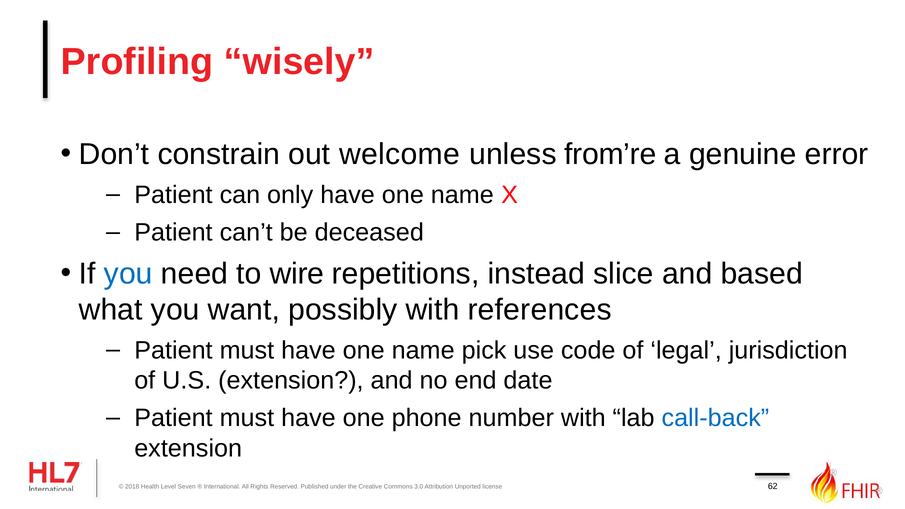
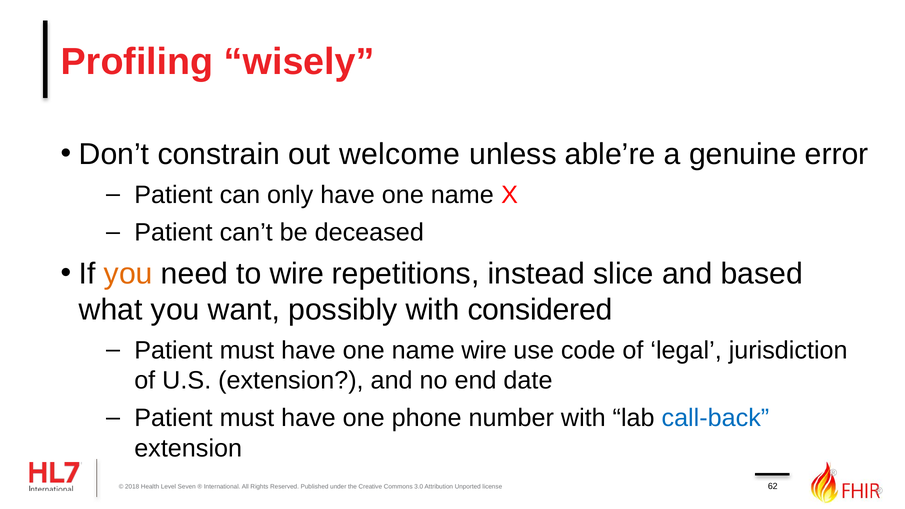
from’re: from’re -> able’re
you at (128, 274) colour: blue -> orange
references: references -> considered
name pick: pick -> wire
